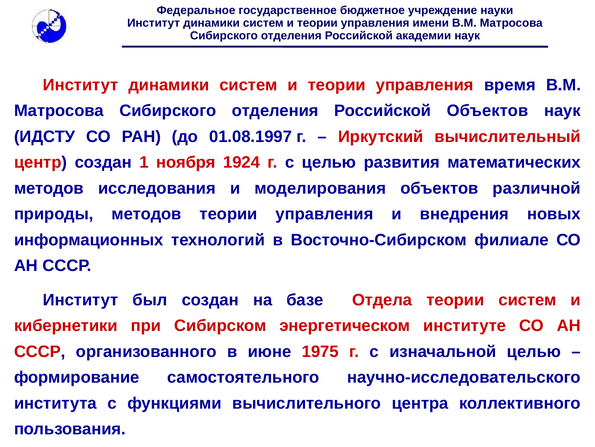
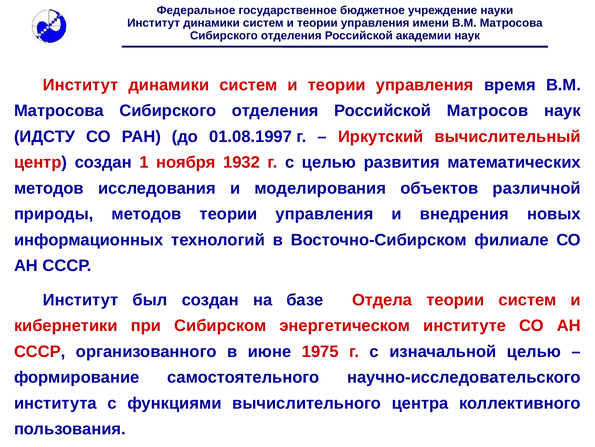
Российской Объектов: Объектов -> Матросов
1924: 1924 -> 1932
